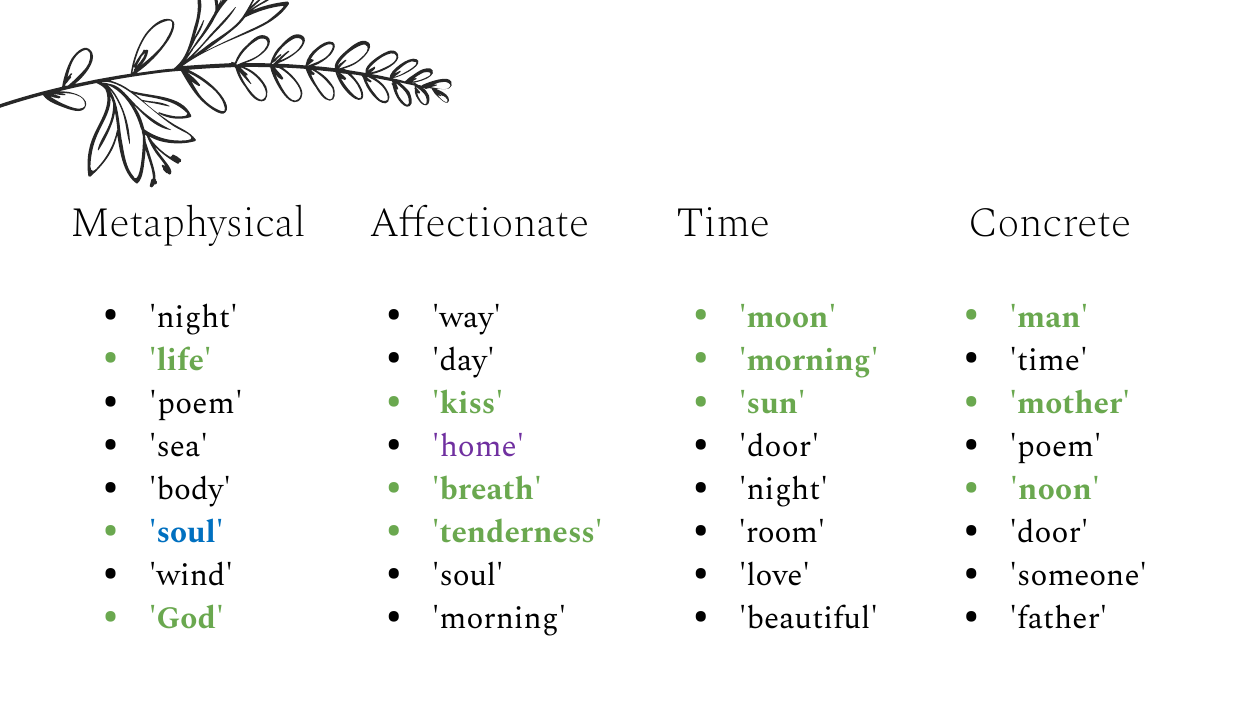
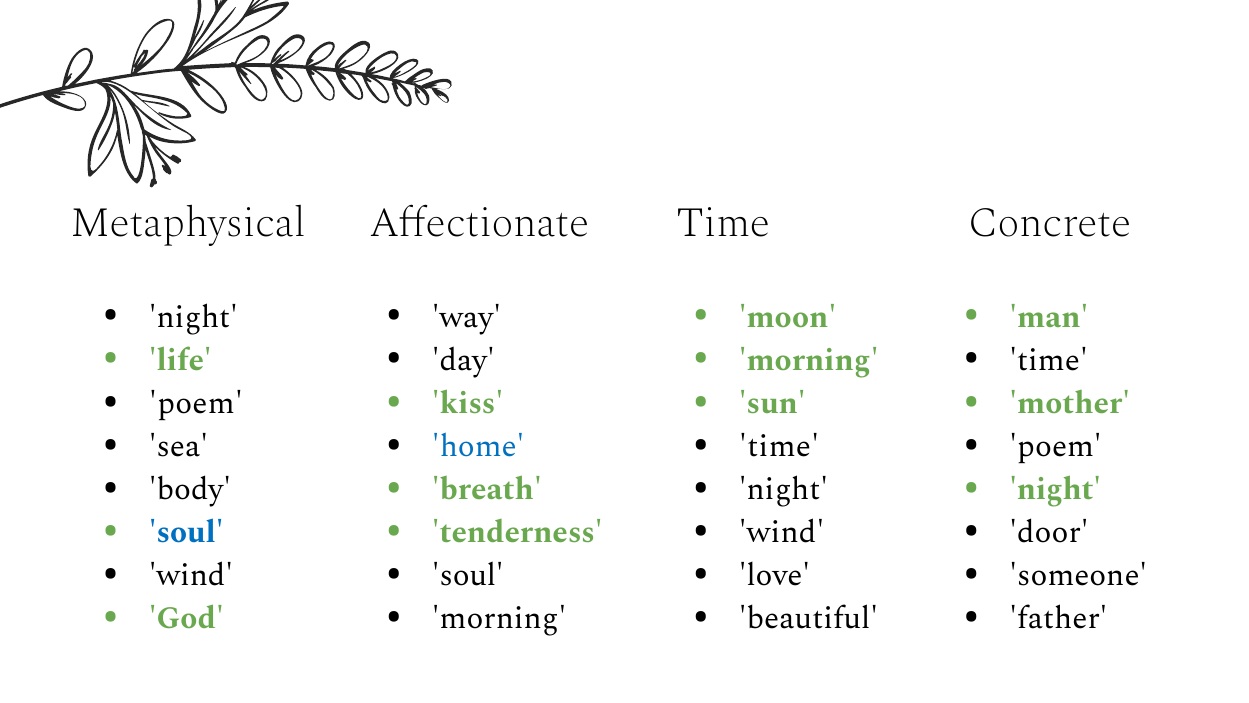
home colour: purple -> blue
door at (779, 446): door -> time
noon at (1055, 489): noon -> night
room at (782, 532): room -> wind
